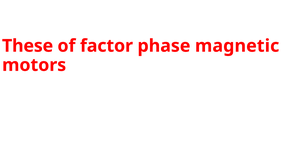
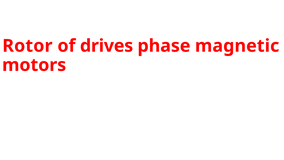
These: These -> Rotor
factor: factor -> drives
